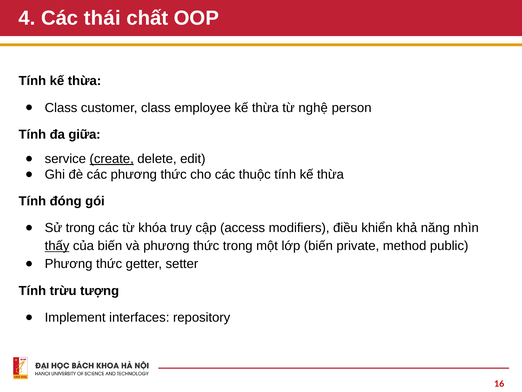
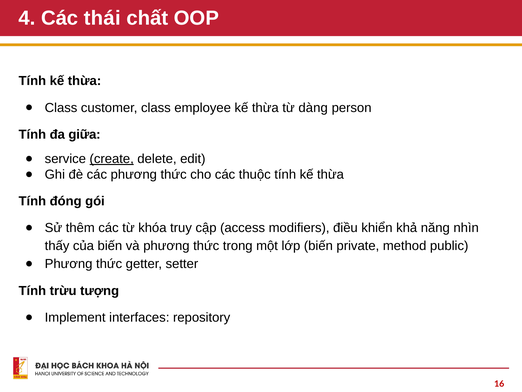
nghệ: nghệ -> dàng
Sử trong: trong -> thêm
thấy underline: present -> none
